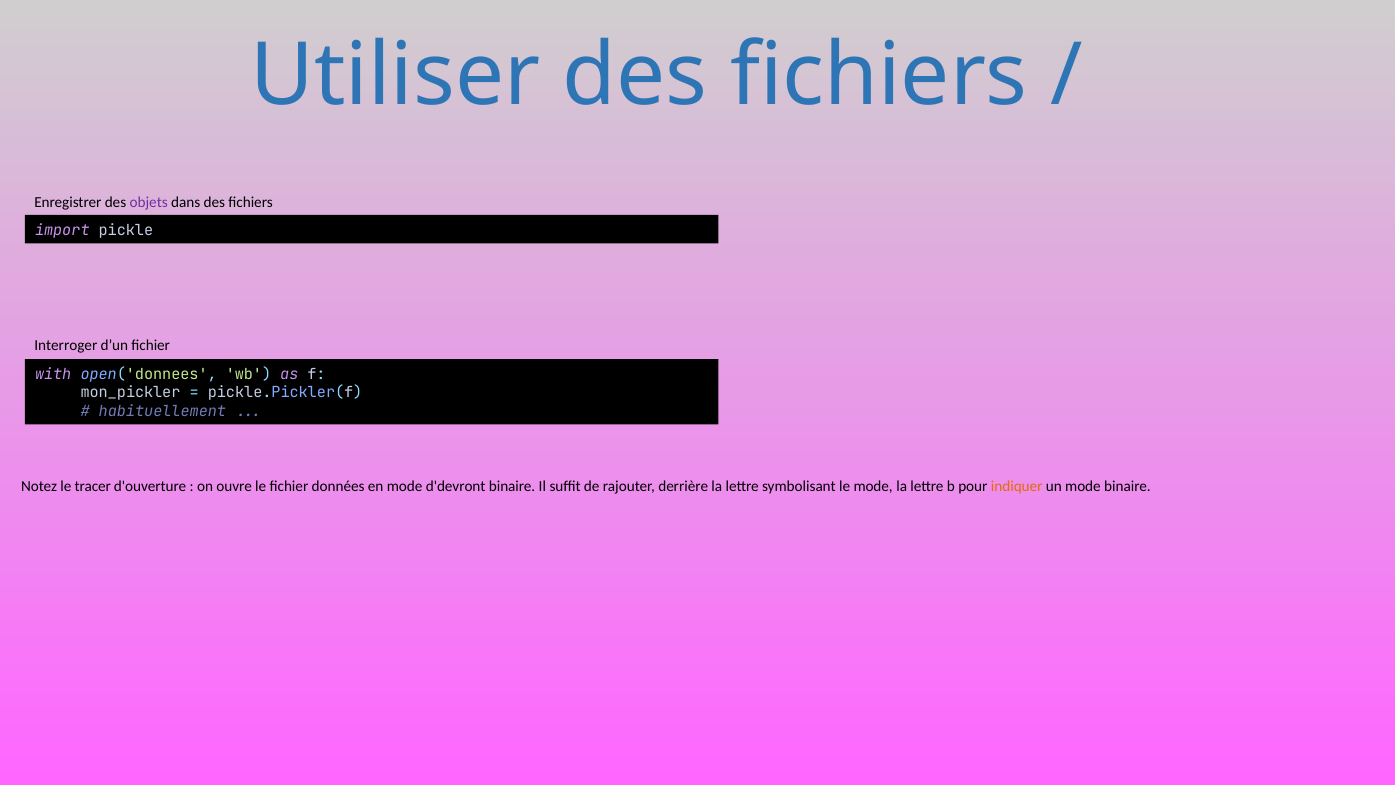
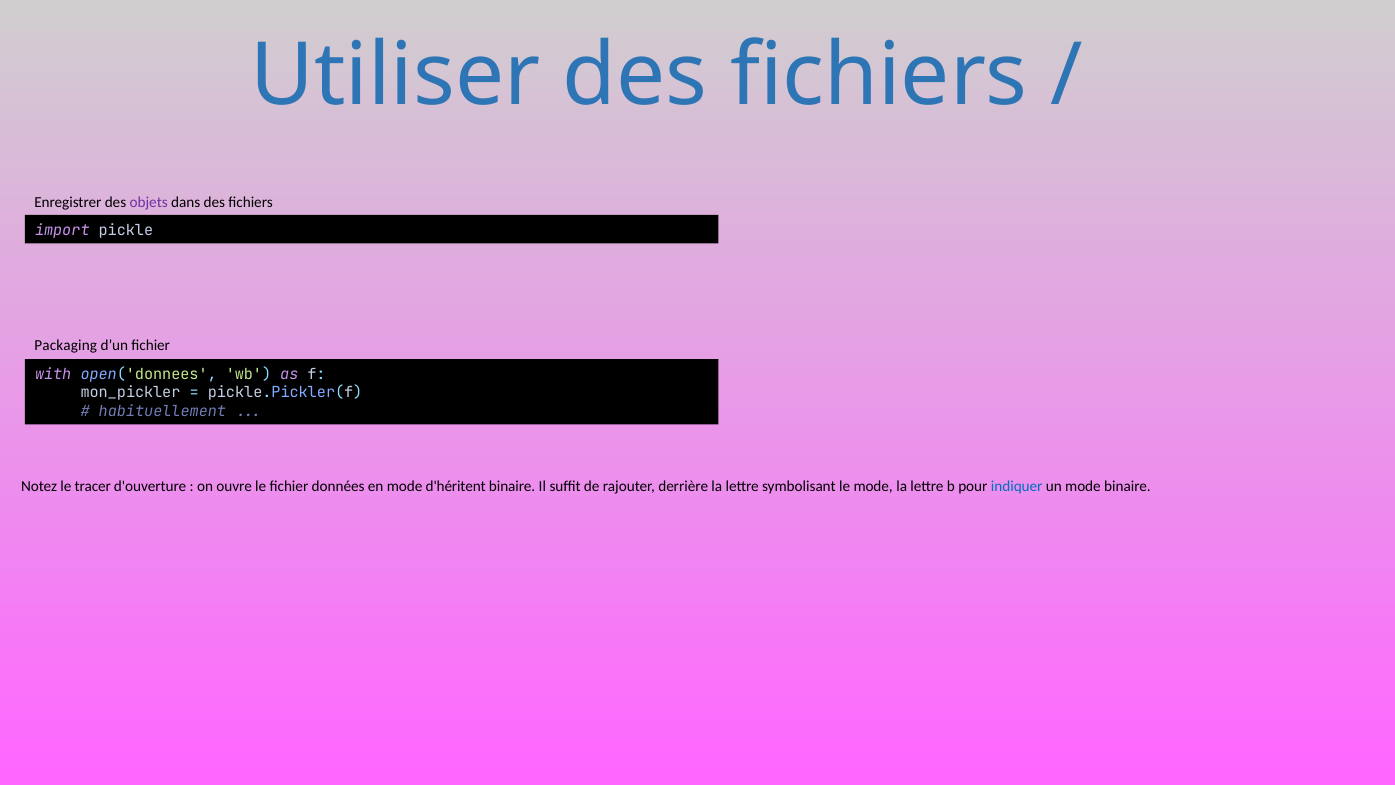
Interroger: Interroger -> Packaging
d'devront: d'devront -> d'héritent
indiquer colour: orange -> blue
